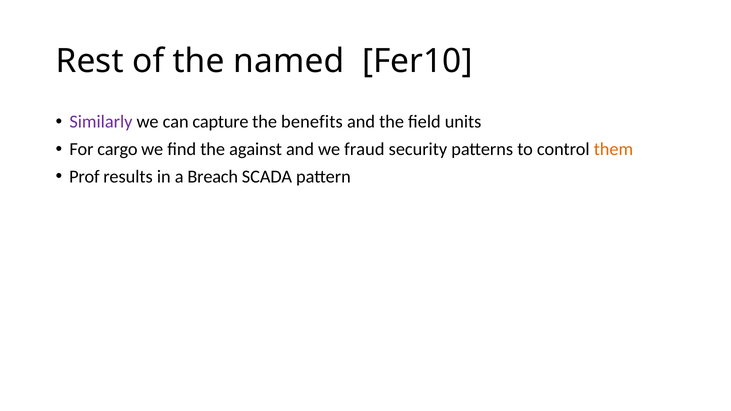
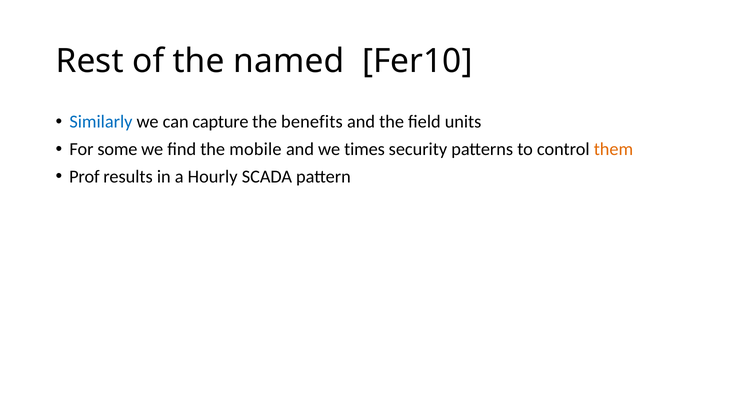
Similarly colour: purple -> blue
cargo: cargo -> some
against: against -> mobile
fraud: fraud -> times
Breach: Breach -> Hourly
